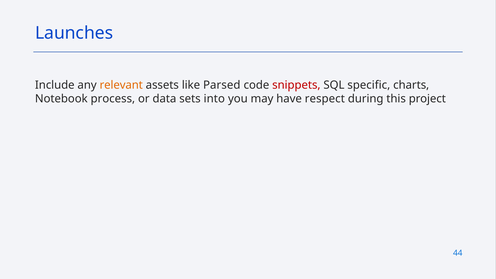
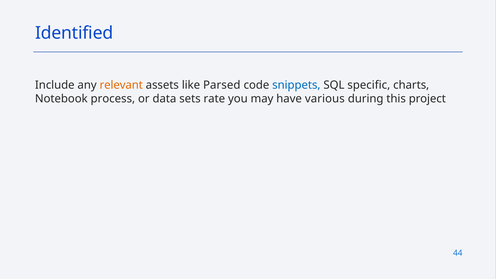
Launches: Launches -> Identified
snippets colour: red -> blue
into: into -> rate
respect: respect -> various
